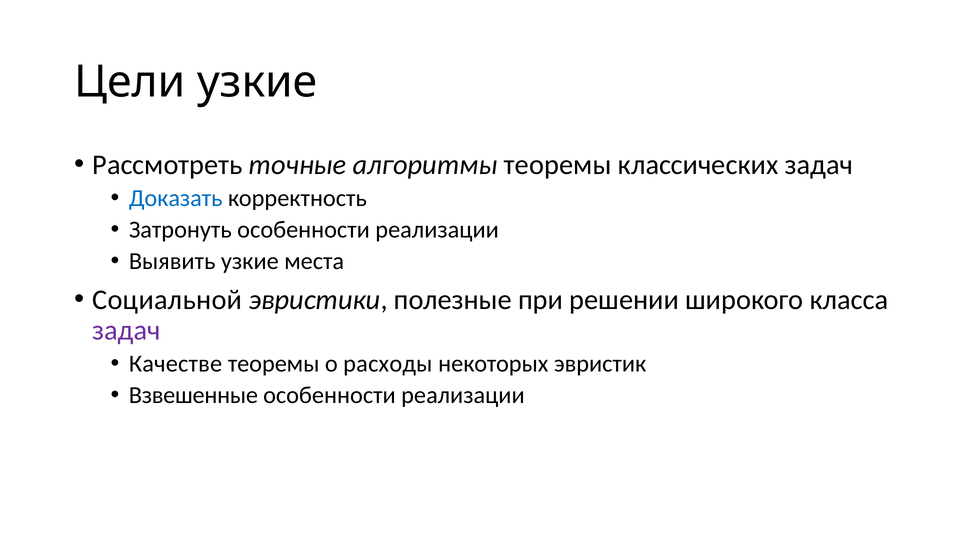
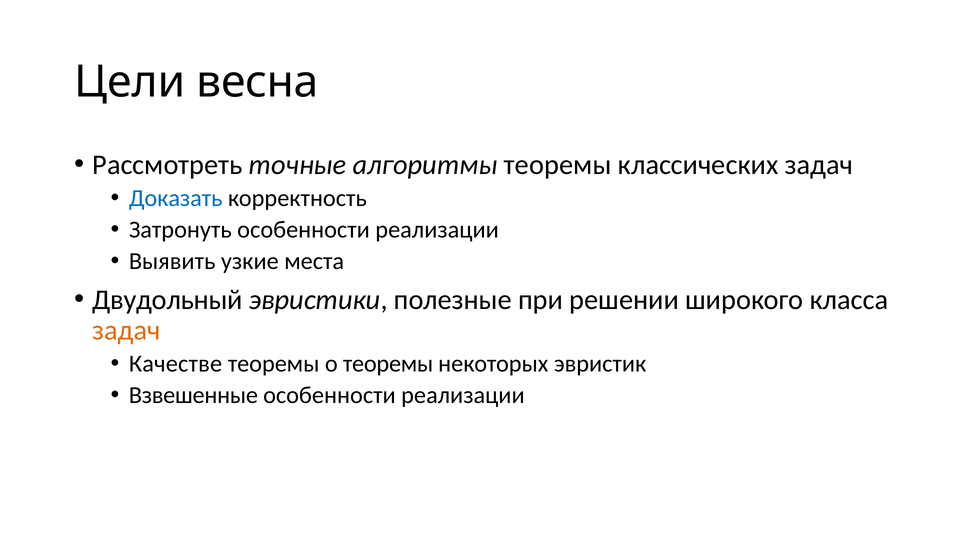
Цели узкие: узкие -> весна
Социальной: Социальной -> Двудольный
задач at (127, 330) colour: purple -> orange
о расходы: расходы -> теоремы
